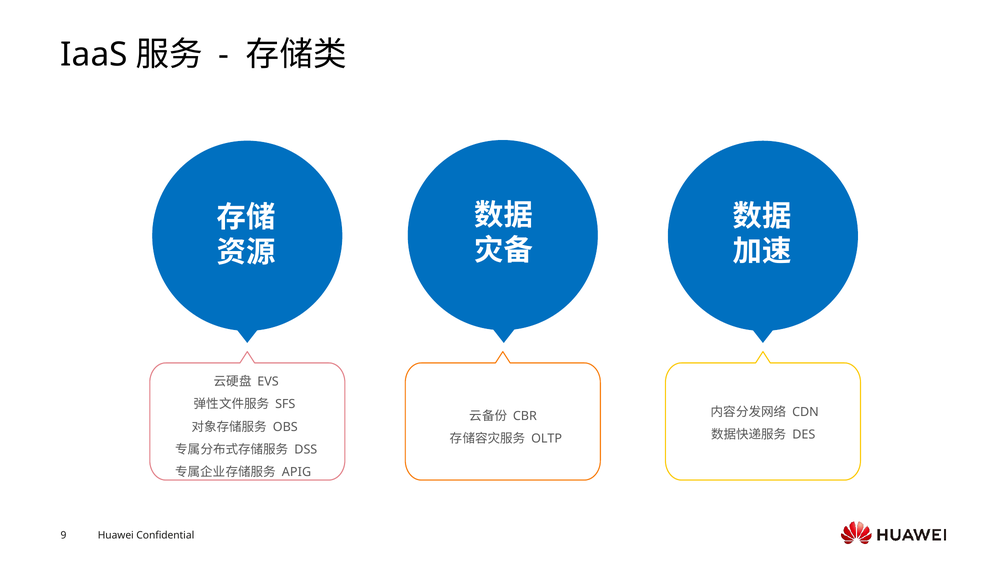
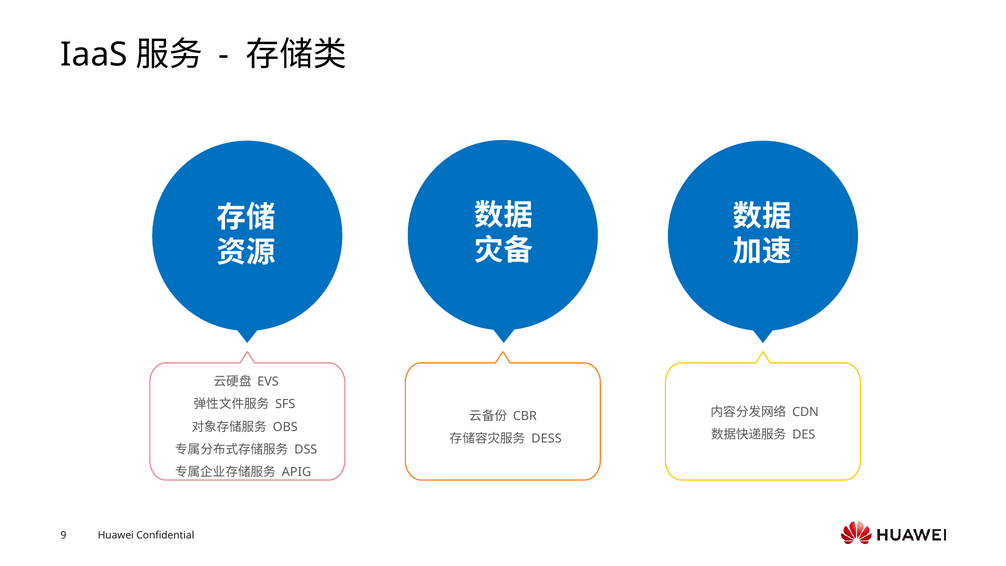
OLTP: OLTP -> DESS
